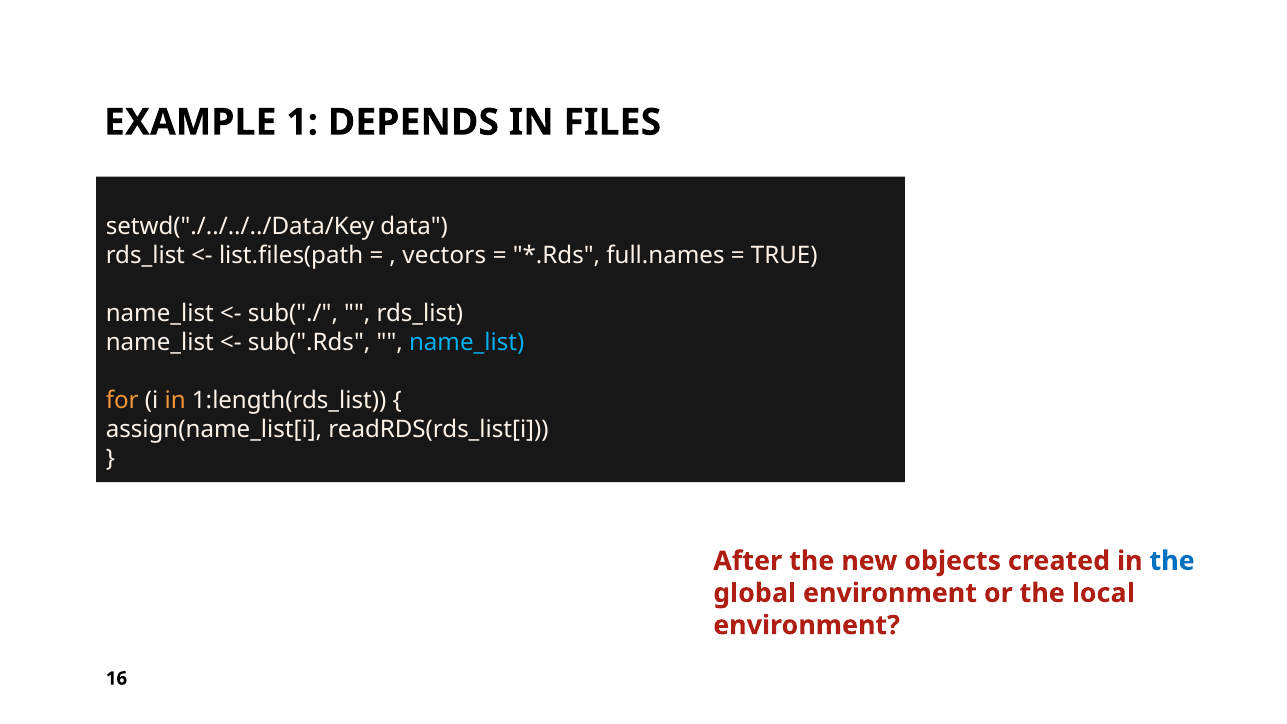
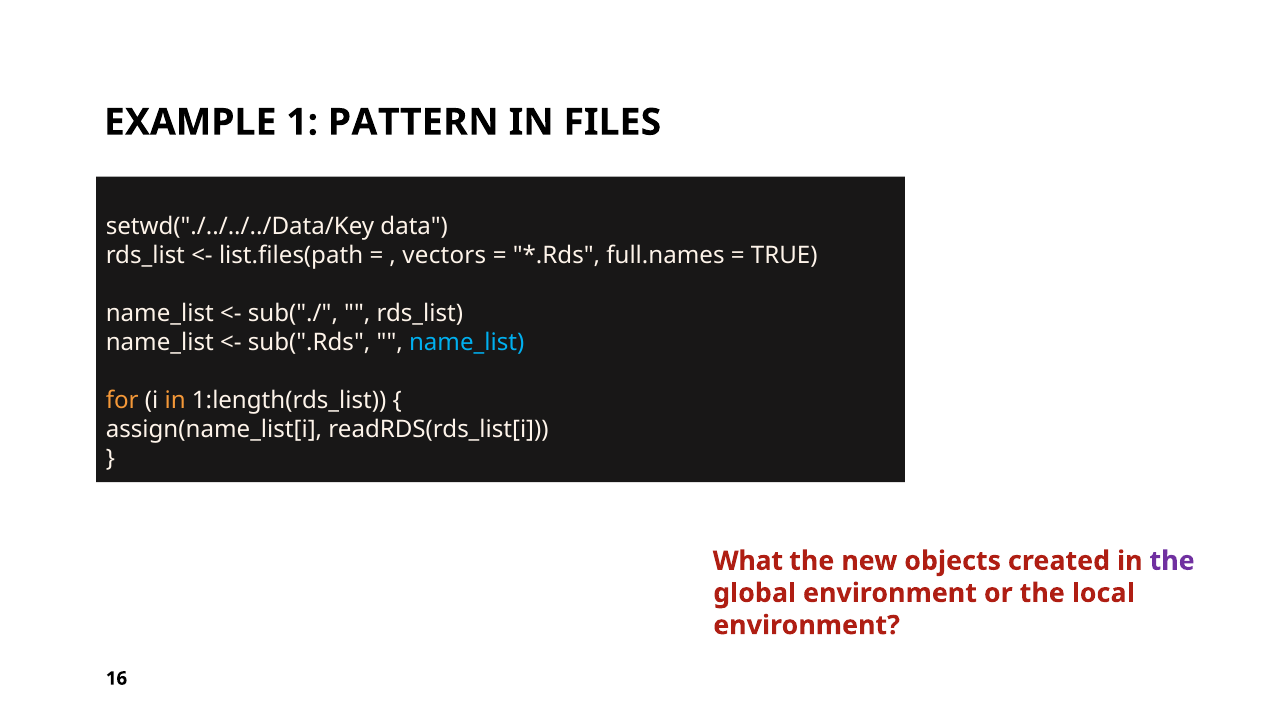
DEPENDS: DEPENDS -> PATTERN
After: After -> What
the at (1172, 561) colour: blue -> purple
